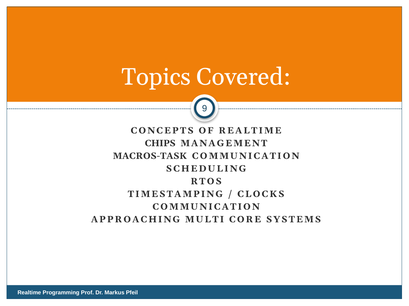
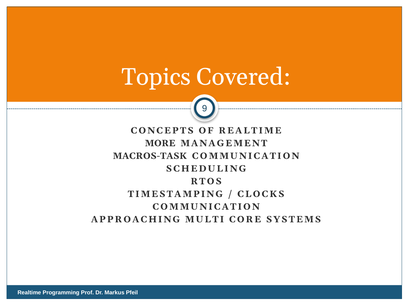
CHIPS: CHIPS -> MORE
